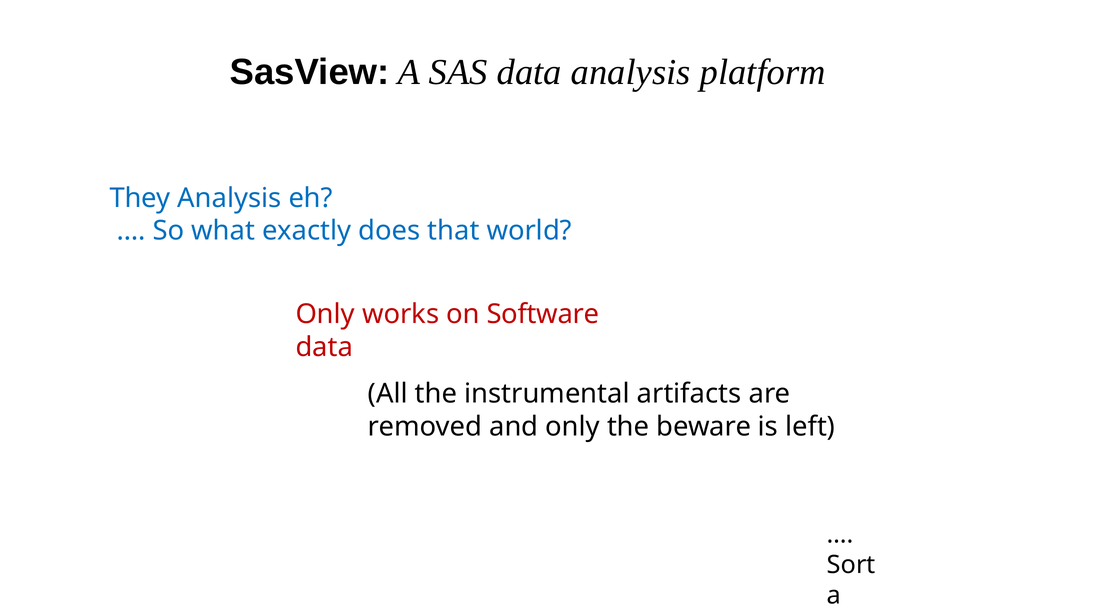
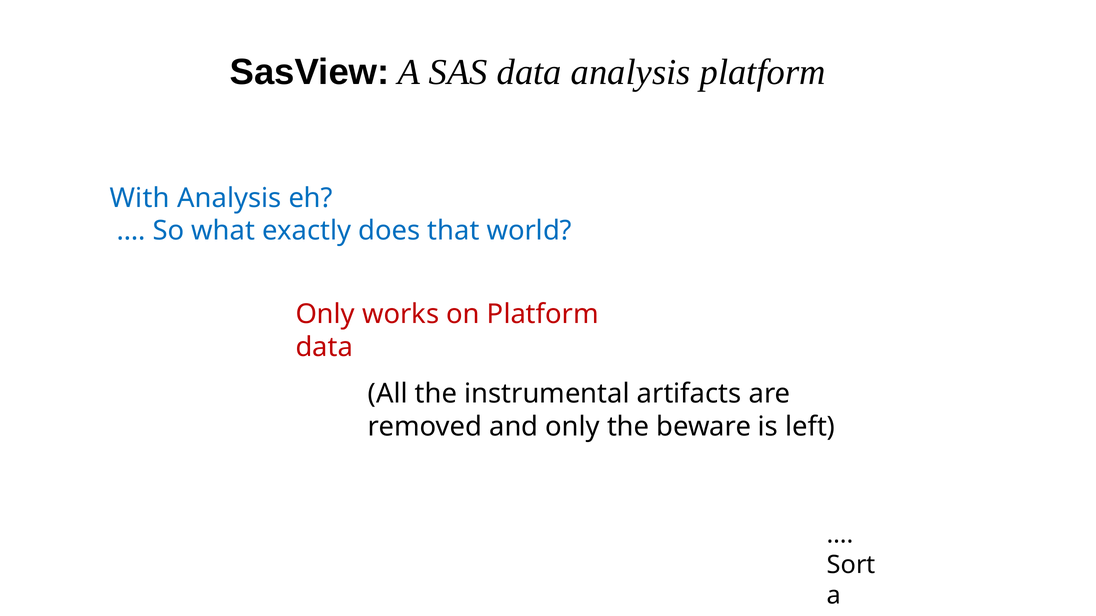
They: They -> With
on Software: Software -> Platform
